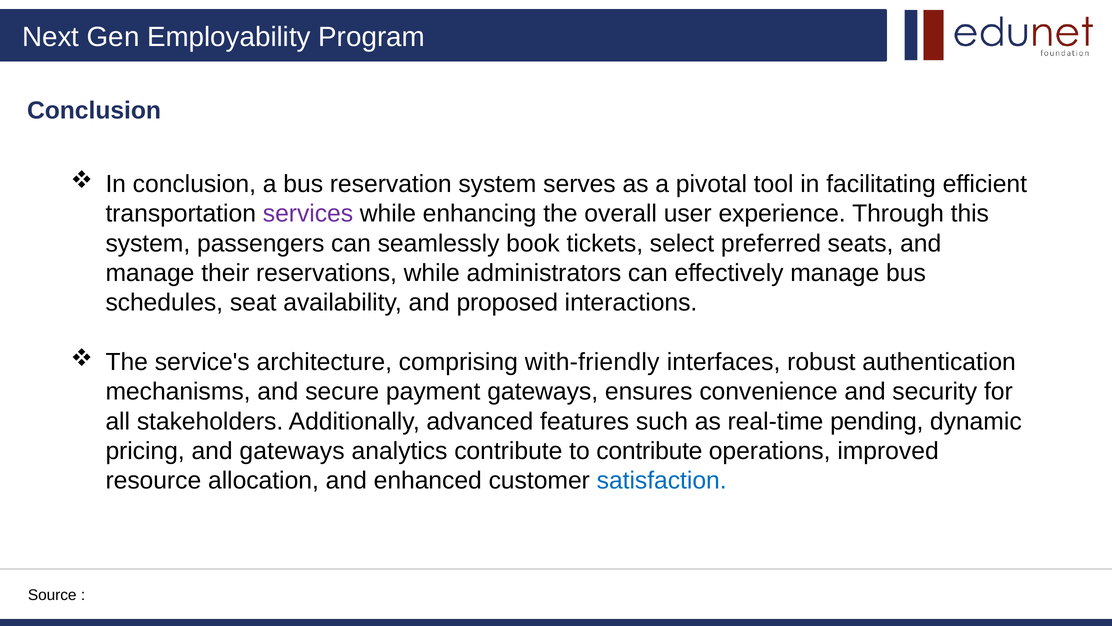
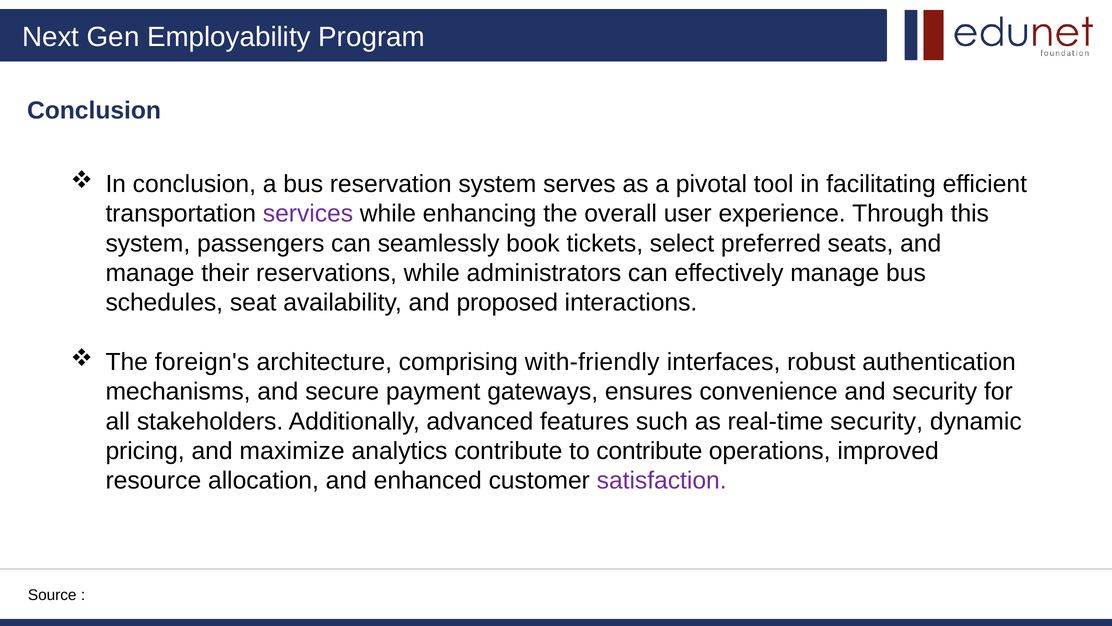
service's: service's -> foreign's
real-time pending: pending -> security
and gateways: gateways -> maximize
satisfaction colour: blue -> purple
